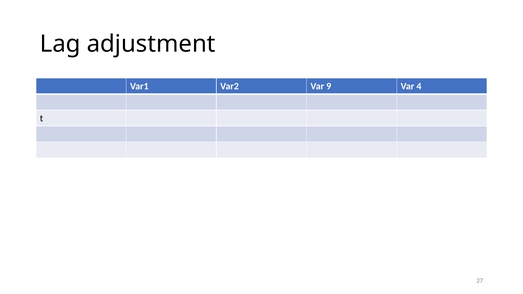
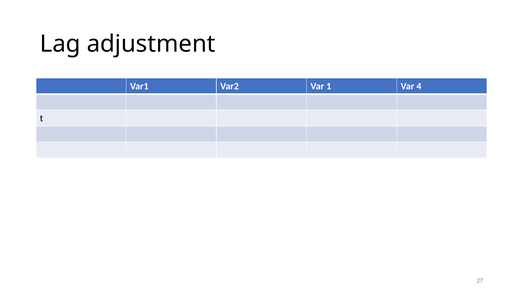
9: 9 -> 1
